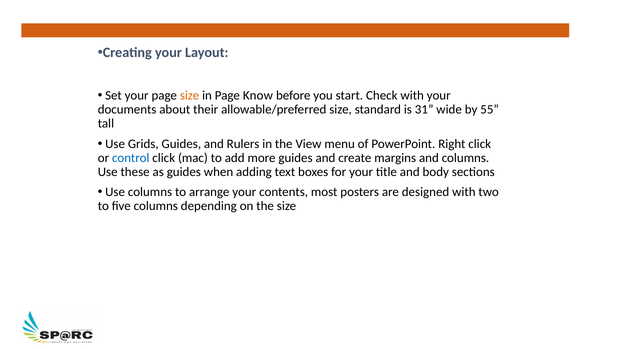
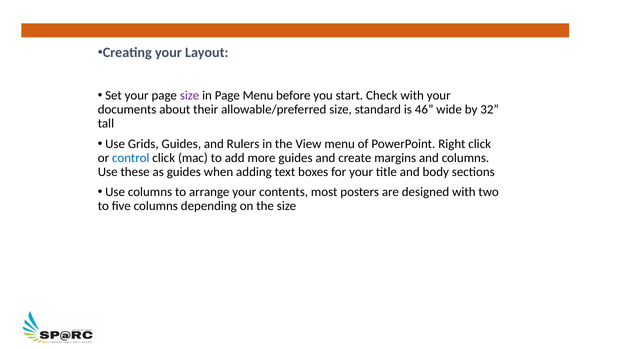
size at (190, 96) colour: orange -> purple
Page Know: Know -> Menu
31: 31 -> 46
55: 55 -> 32
